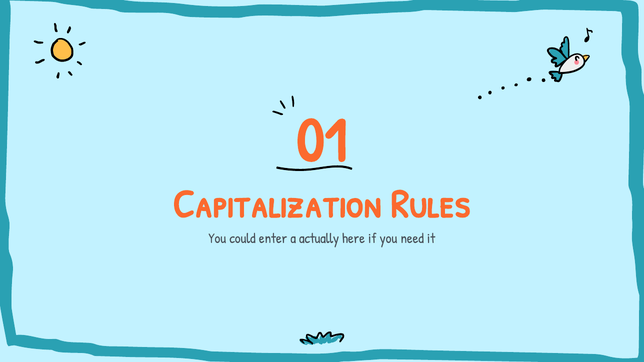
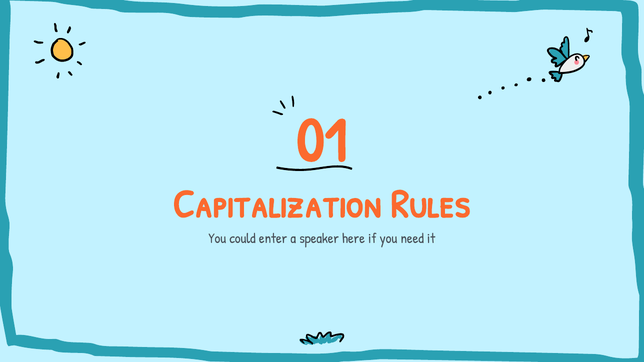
actually: actually -> speaker
